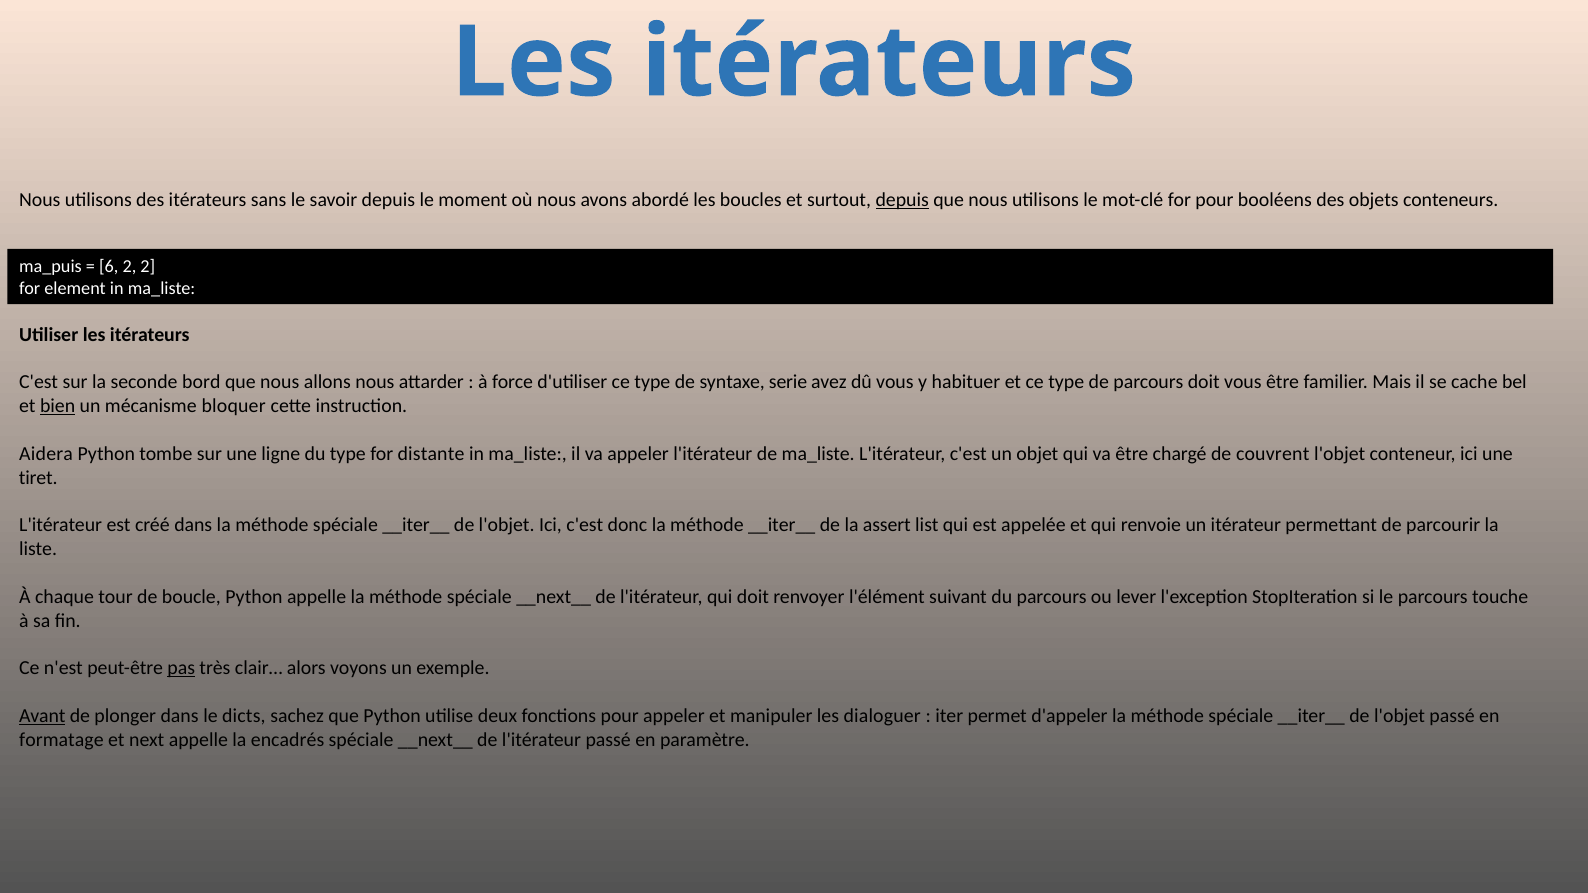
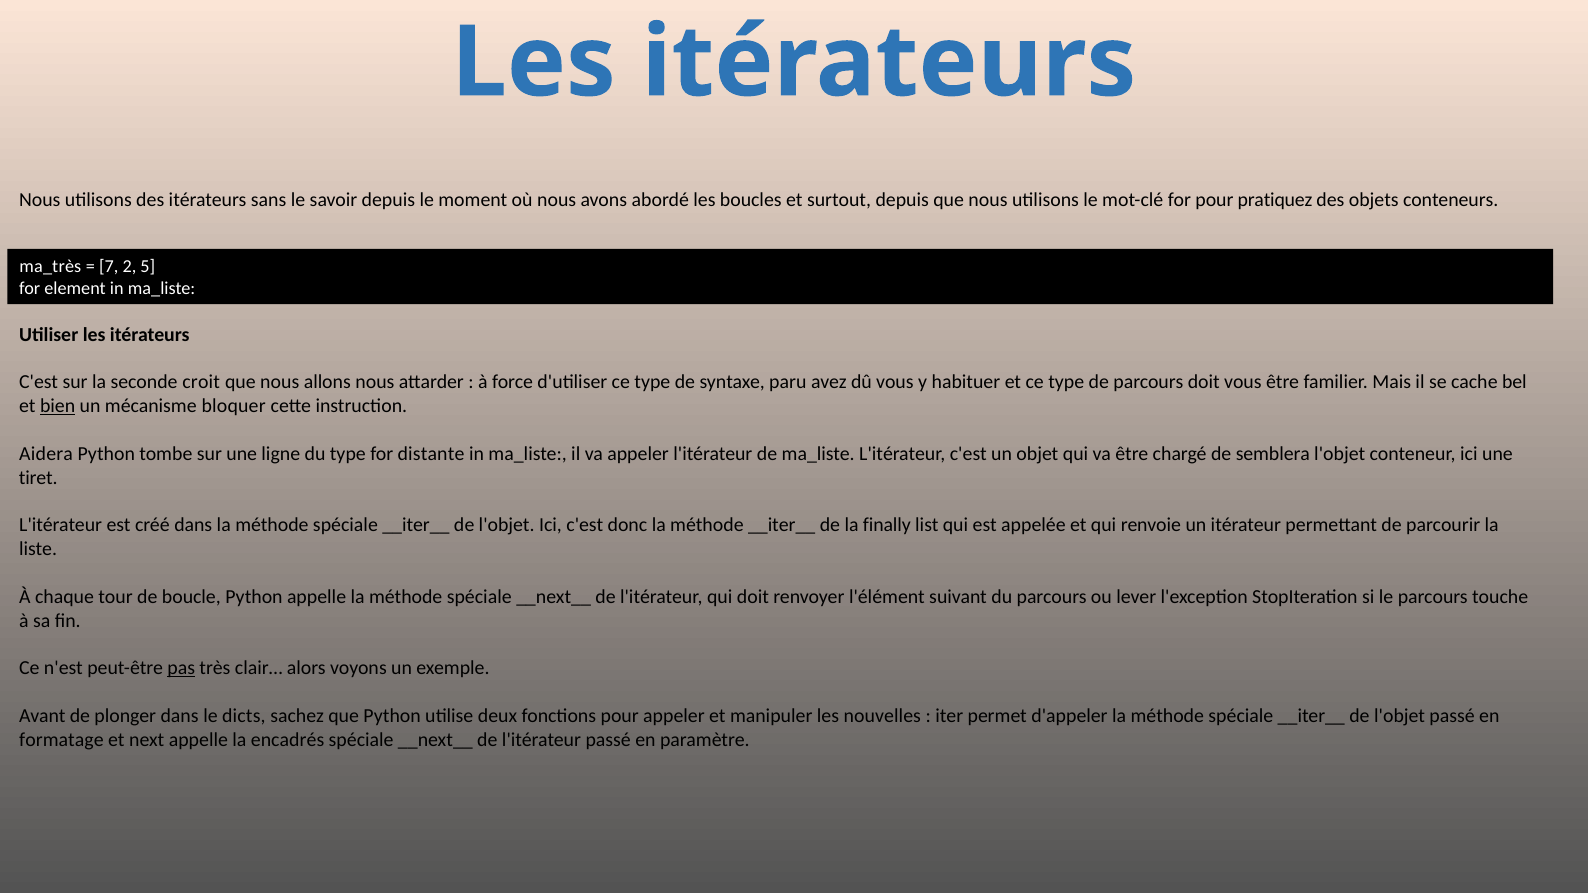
depuis at (902, 200) underline: present -> none
booléens: booléens -> pratiquez
ma_puis: ma_puis -> ma_très
6: 6 -> 7
2 2: 2 -> 5
bord: bord -> croit
serie: serie -> paru
couvrent: couvrent -> semblera
assert: assert -> finally
Avant underline: present -> none
dialoguer: dialoguer -> nouvelles
